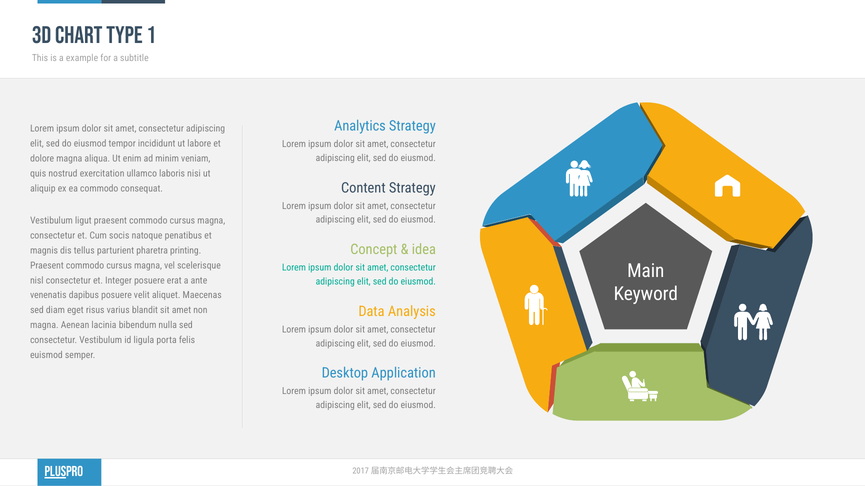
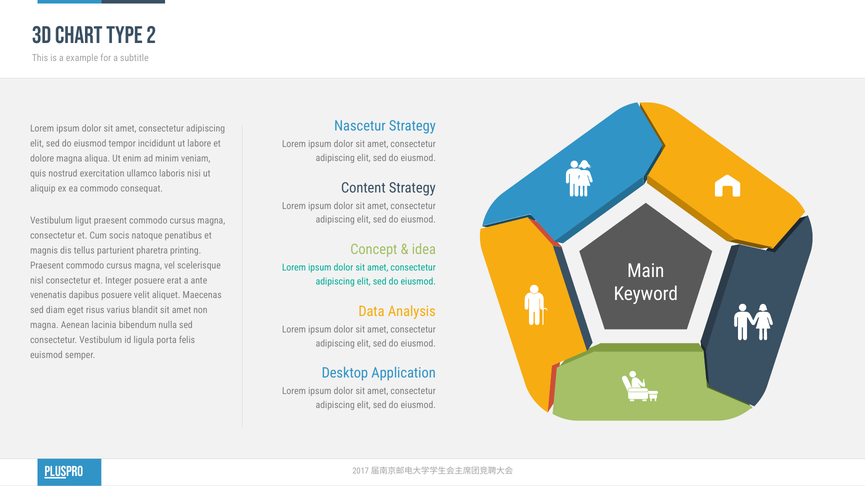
1: 1 -> 2
Analytics: Analytics -> Nascetur
